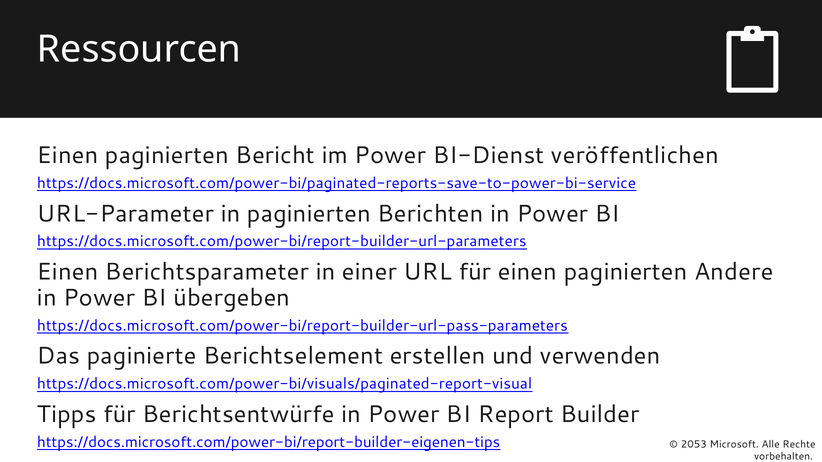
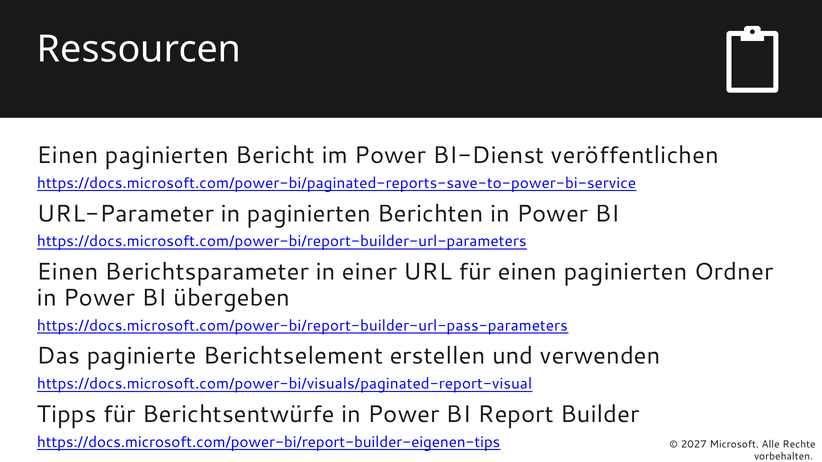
Andere: Andere -> Ordner
2053: 2053 -> 2027
